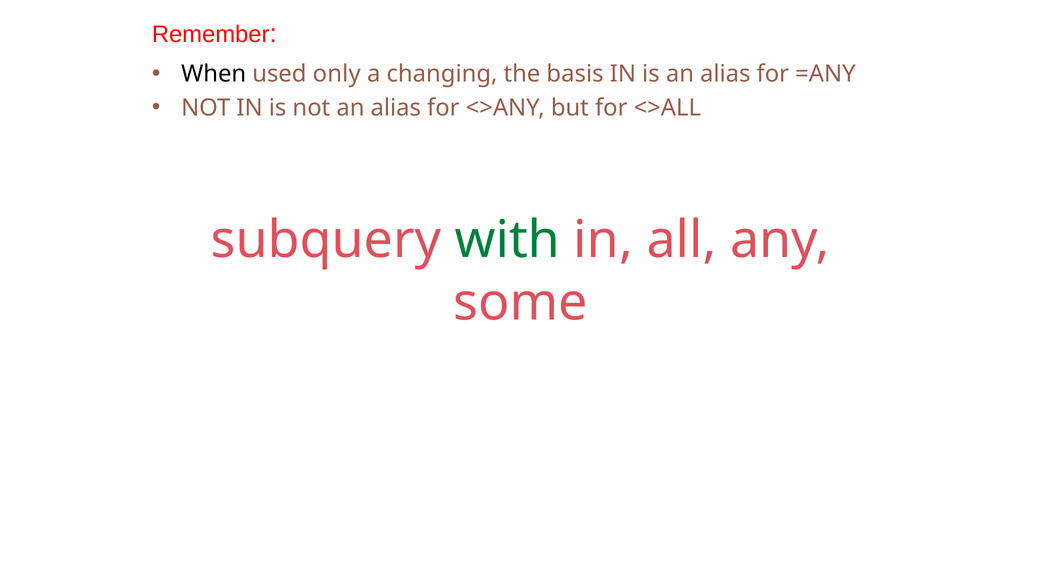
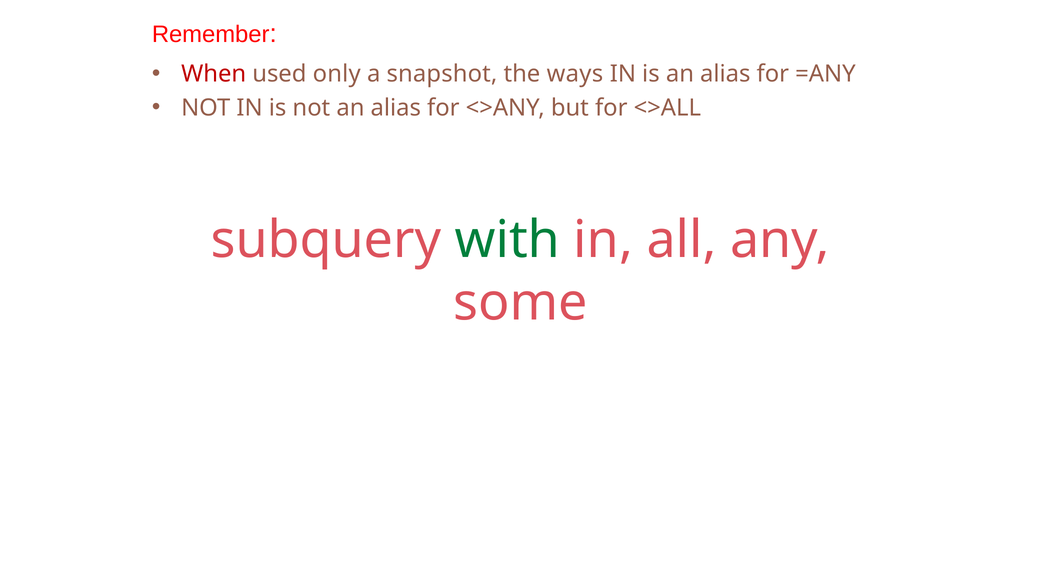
When colour: black -> red
changing: changing -> snapshot
basis: basis -> ways
